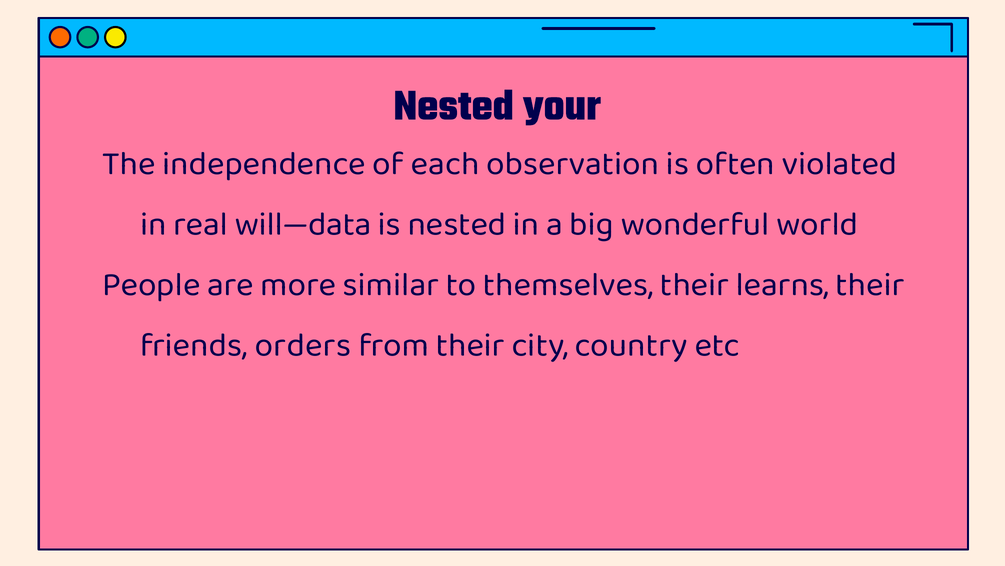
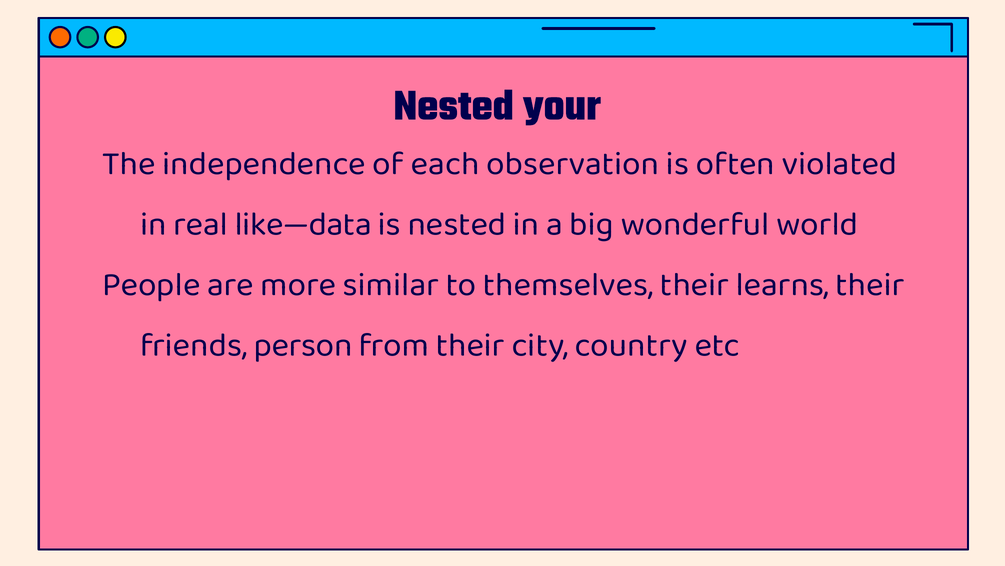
will—data: will—data -> like—data
orders: orders -> person
